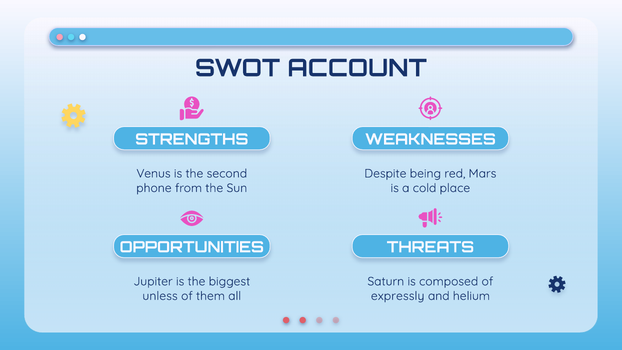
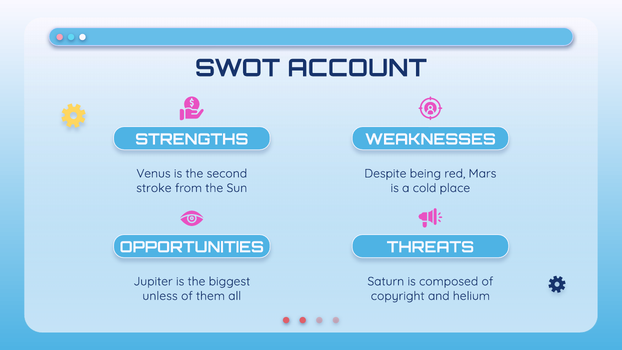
phone: phone -> stroke
expressly: expressly -> copyright
